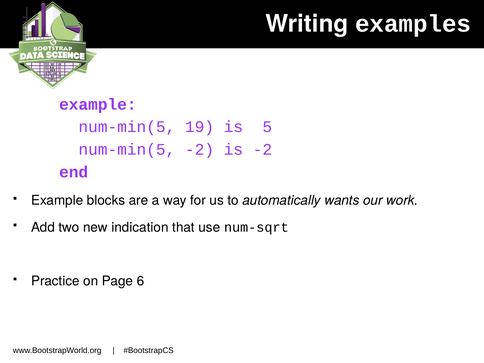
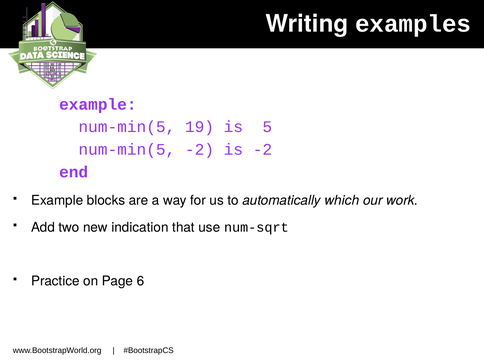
wants: wants -> which
